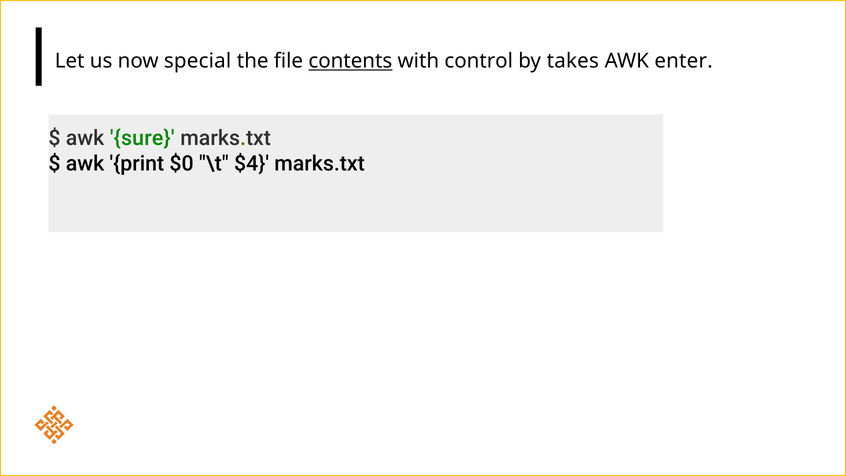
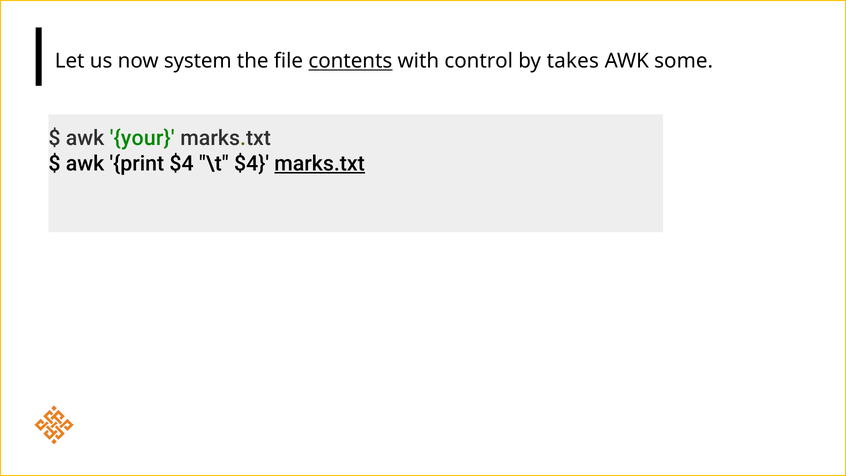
special: special -> system
enter: enter -> some
sure: sure -> your
print $0: $0 -> $4
marks.txt at (320, 164) underline: none -> present
